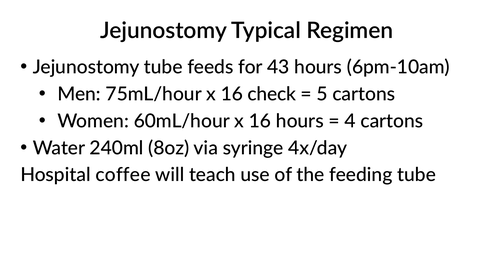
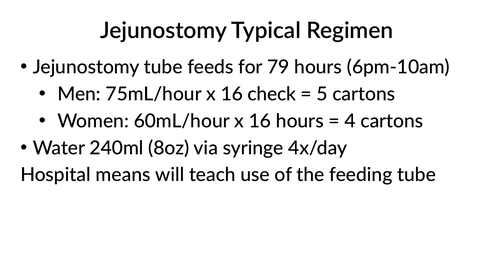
43: 43 -> 79
coffee: coffee -> means
